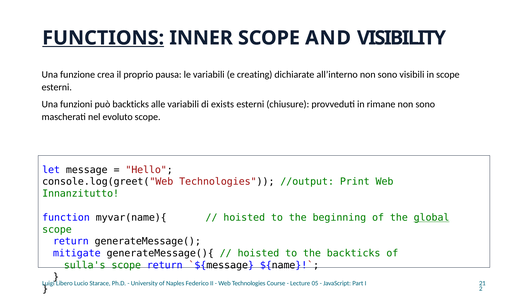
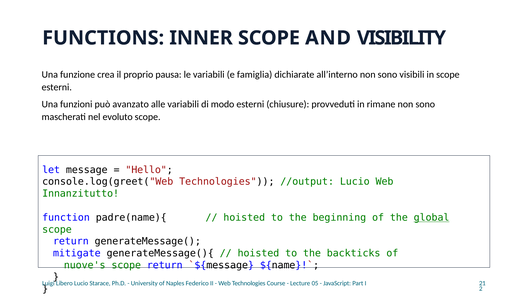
FUNCTIONS underline: present -> none
creating: creating -> famiglia
può backticks: backticks -> avanzato
exists: exists -> modo
//output Print: Print -> Lucio
myvar(name){: myvar(name){ -> padre(name){
sulla's: sulla's -> nuove's
